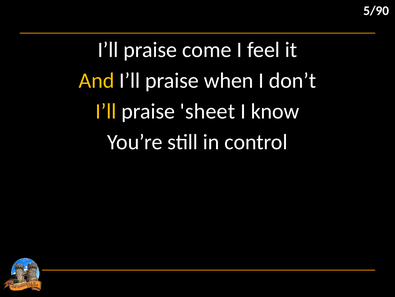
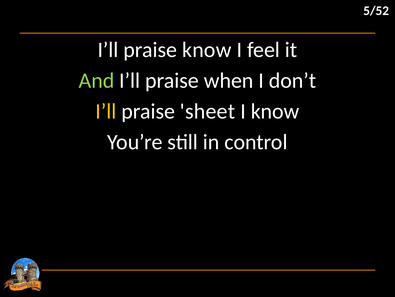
5/90: 5/90 -> 5/52
praise come: come -> know
And colour: yellow -> light green
